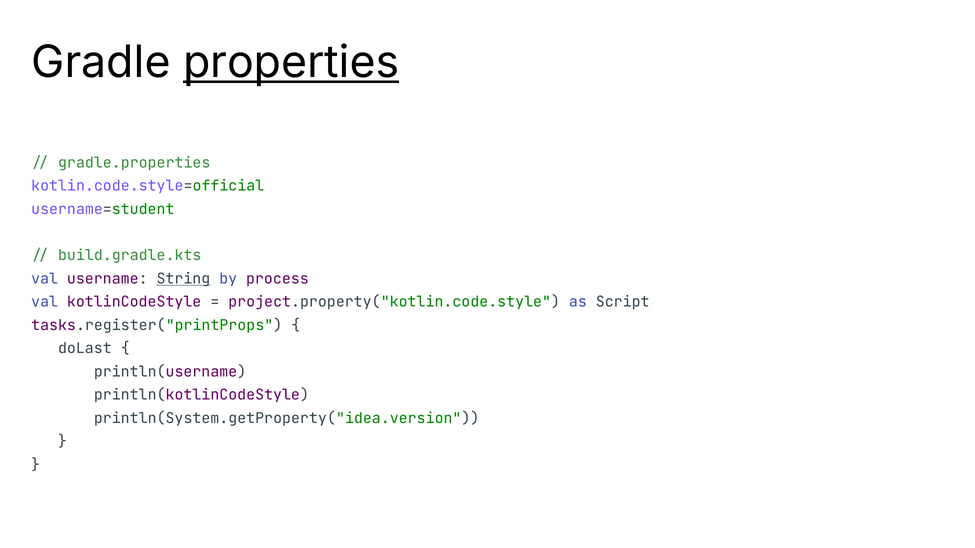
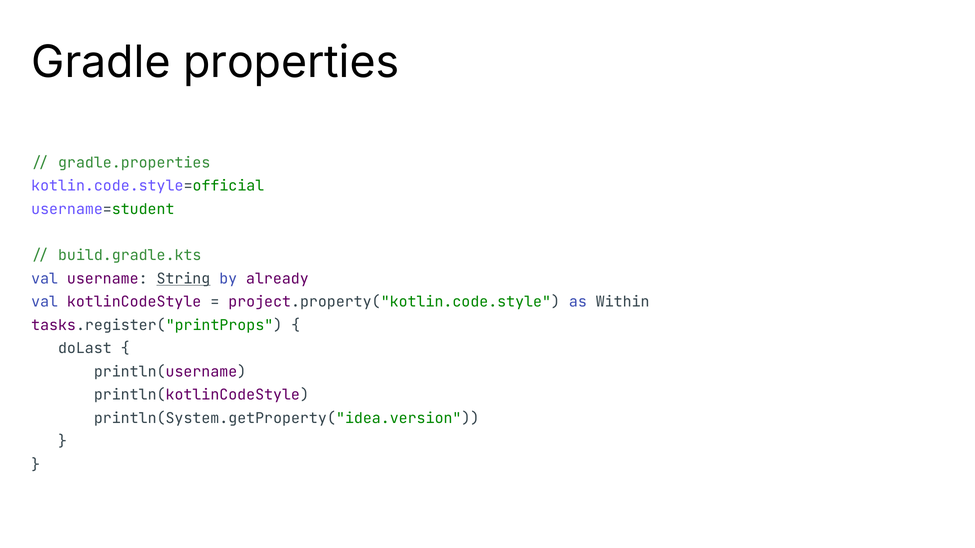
properties underline: present -> none
process: process -> already
Script: Script -> Within
